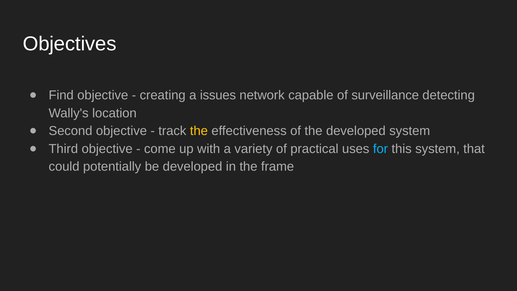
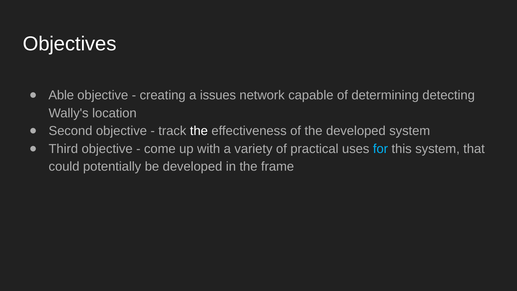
Find: Find -> Able
surveillance: surveillance -> determining
the at (199, 131) colour: yellow -> white
